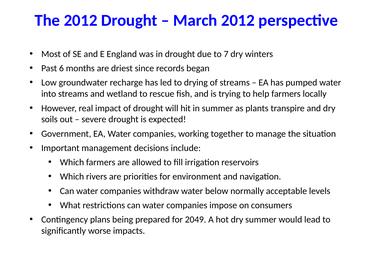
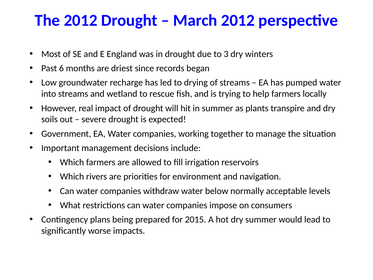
7: 7 -> 3
2049: 2049 -> 2015
